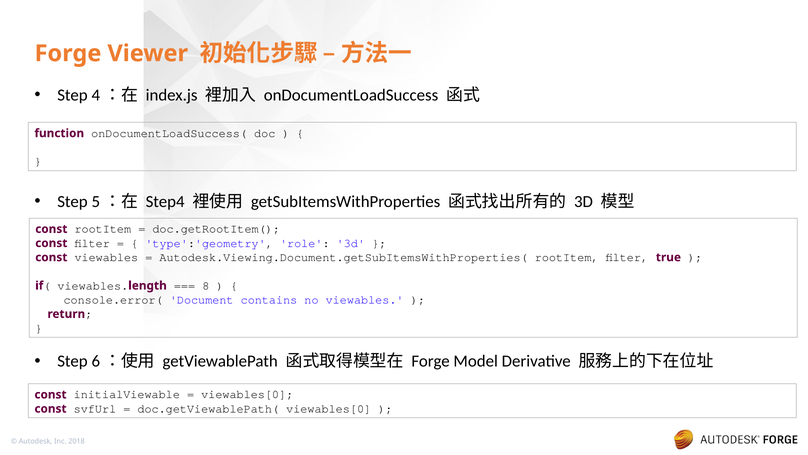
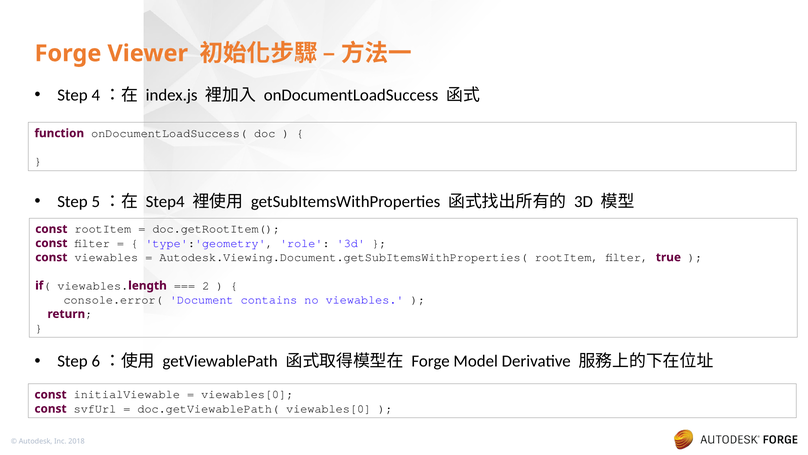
8: 8 -> 2
